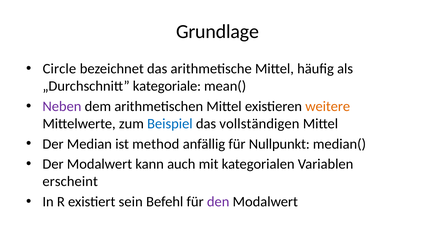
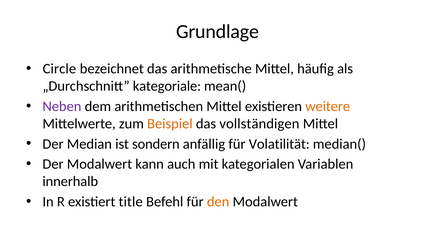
Beispiel colour: blue -> orange
method: method -> sondern
Nullpunkt: Nullpunkt -> Volatilität
erscheint: erscheint -> innerhalb
sein: sein -> title
den colour: purple -> orange
